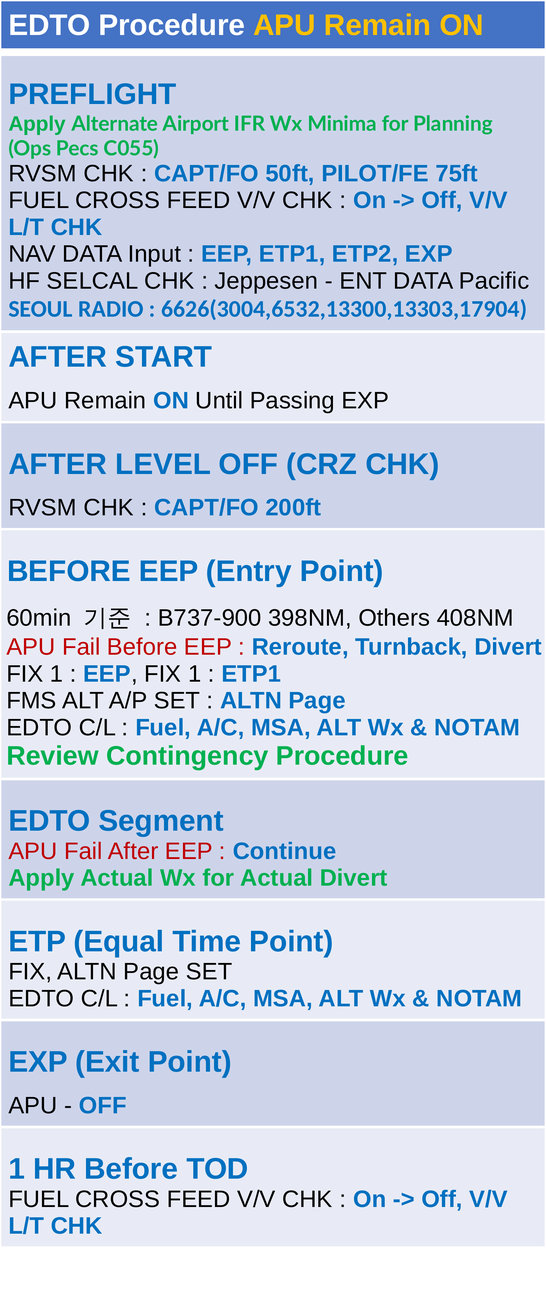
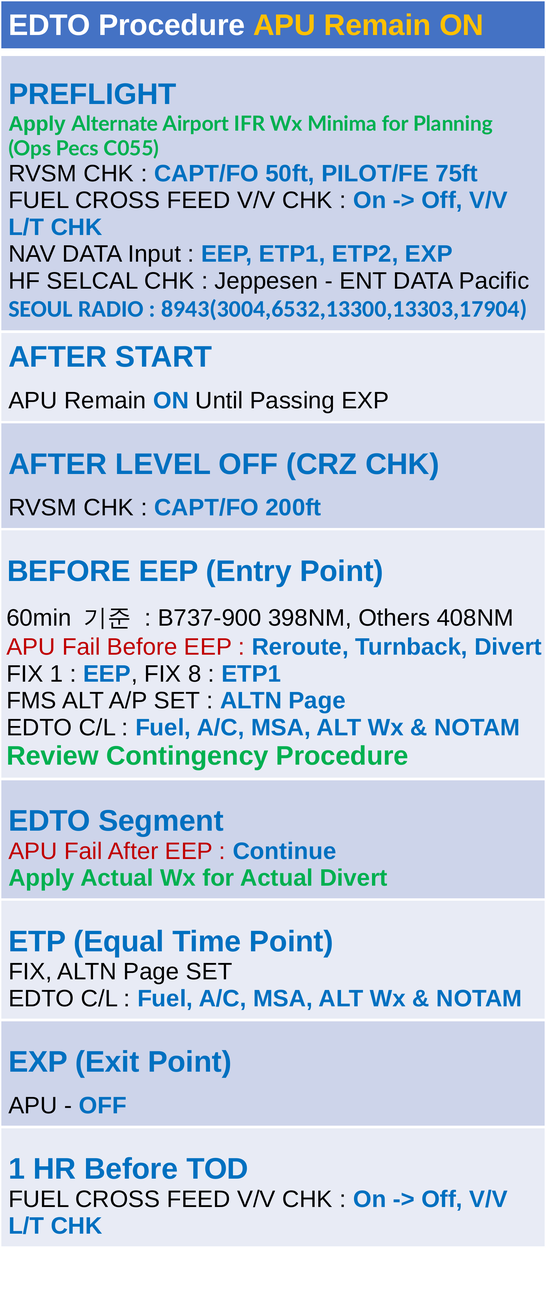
6626(3004,6532,13300,13303,17904: 6626(3004,6532,13300,13303,17904 -> 8943(3004,6532,13300,13303,17904
EEP FIX 1: 1 -> 8
